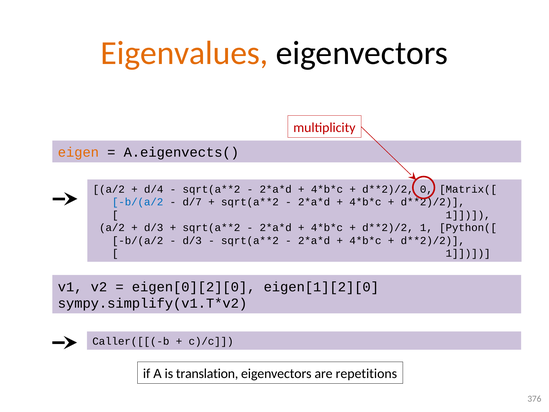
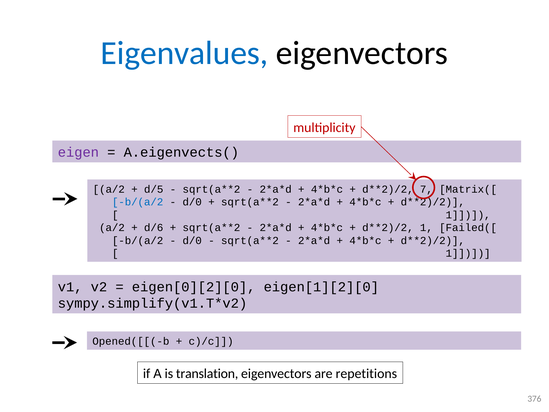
Eigenvalues colour: orange -> blue
eigen colour: orange -> purple
d/4: d/4 -> d/5
0: 0 -> 7
d/7 at (192, 202): d/7 -> d/0
d/3 at (154, 228): d/3 -> d/6
Python([: Python([ -> Failed([
d/3 at (192, 240): d/3 -> d/0
Caller([[(-b: Caller([[(-b -> Opened([[(-b
